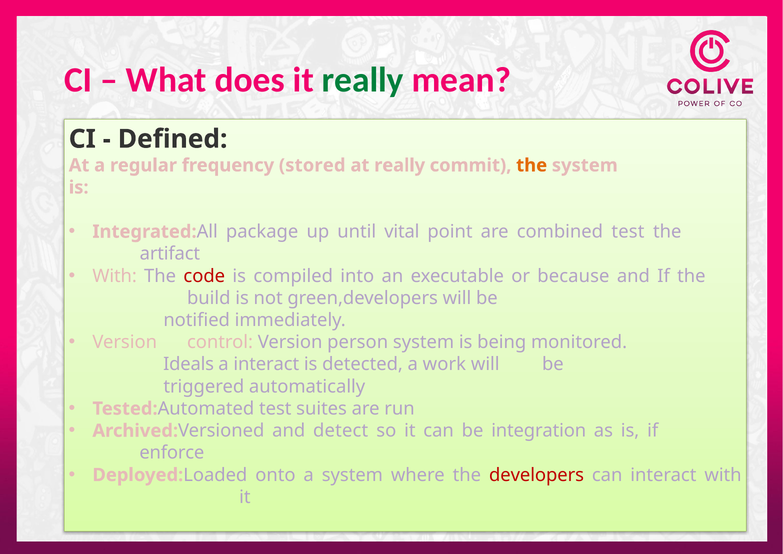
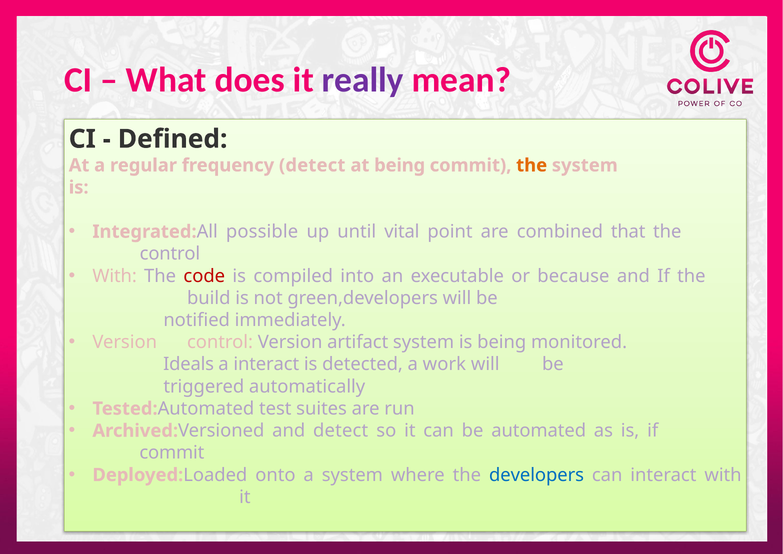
really at (363, 80) colour: green -> purple
frequency stored: stored -> detect
at really: really -> being
package: package -> possible
combined test: test -> that
artifact at (170, 254): artifact -> control
person: person -> artifact
be integration: integration -> automated
enforce at (172, 453): enforce -> commit
developers colour: red -> blue
